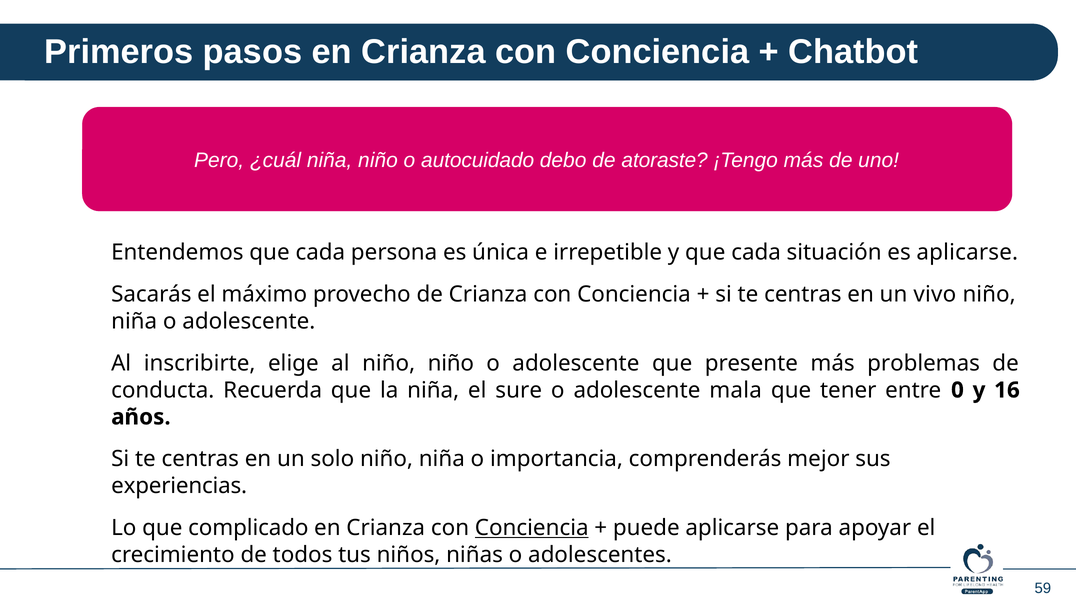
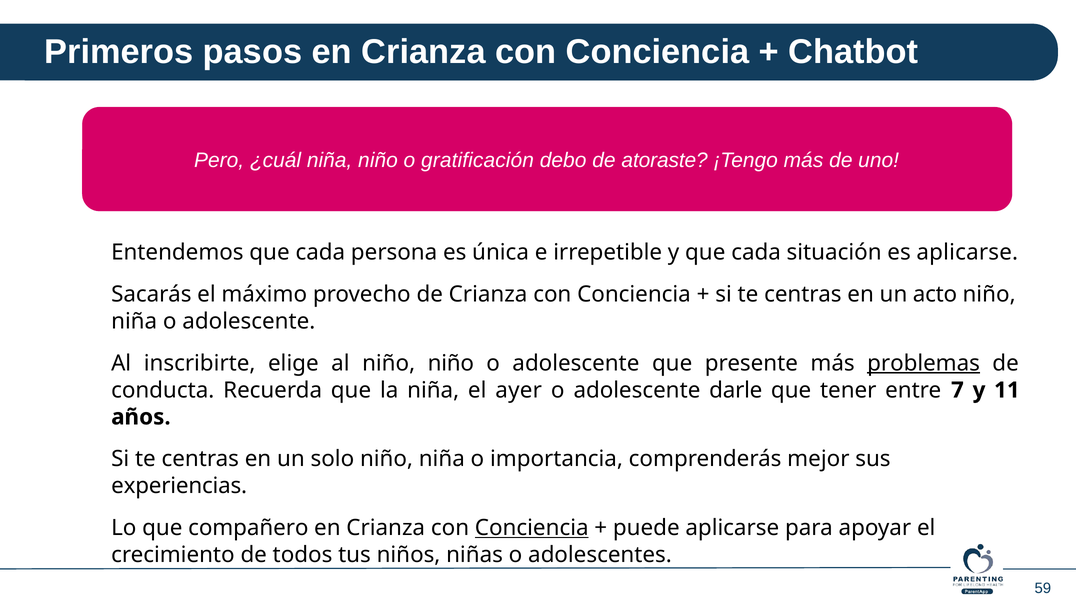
autocuidado: autocuidado -> gratificación
vivo: vivo -> acto
problemas underline: none -> present
sure: sure -> ayer
mala: mala -> darle
0: 0 -> 7
16: 16 -> 11
complicado: complicado -> compañero
